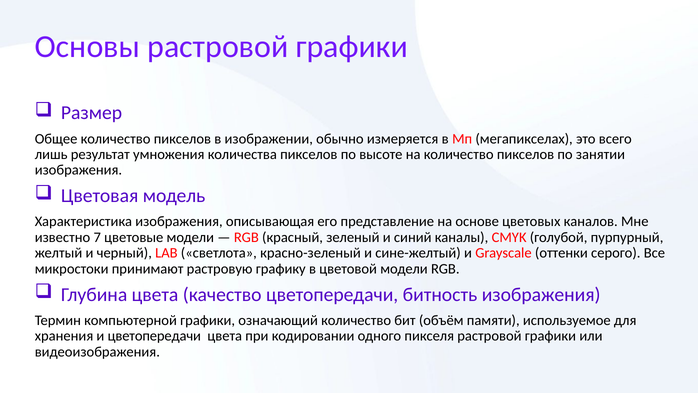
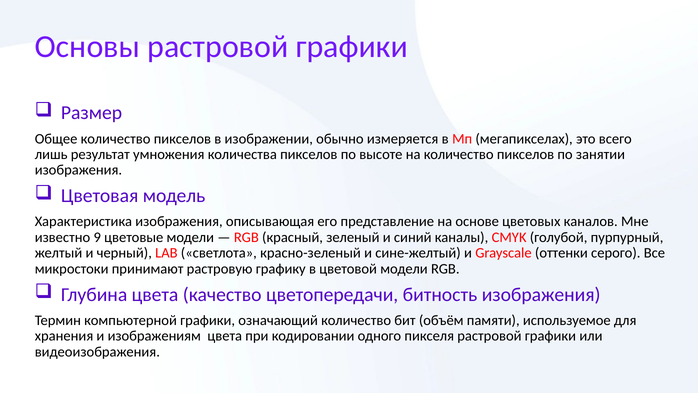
7: 7 -> 9
и цветопередачи: цветопередачи -> изображениям
